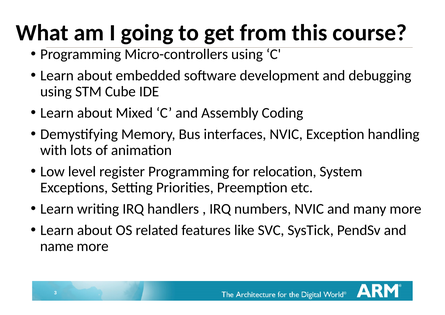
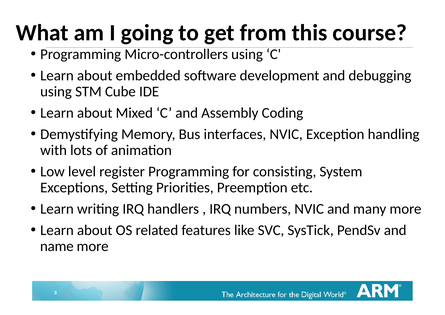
relocation: relocation -> consisting
